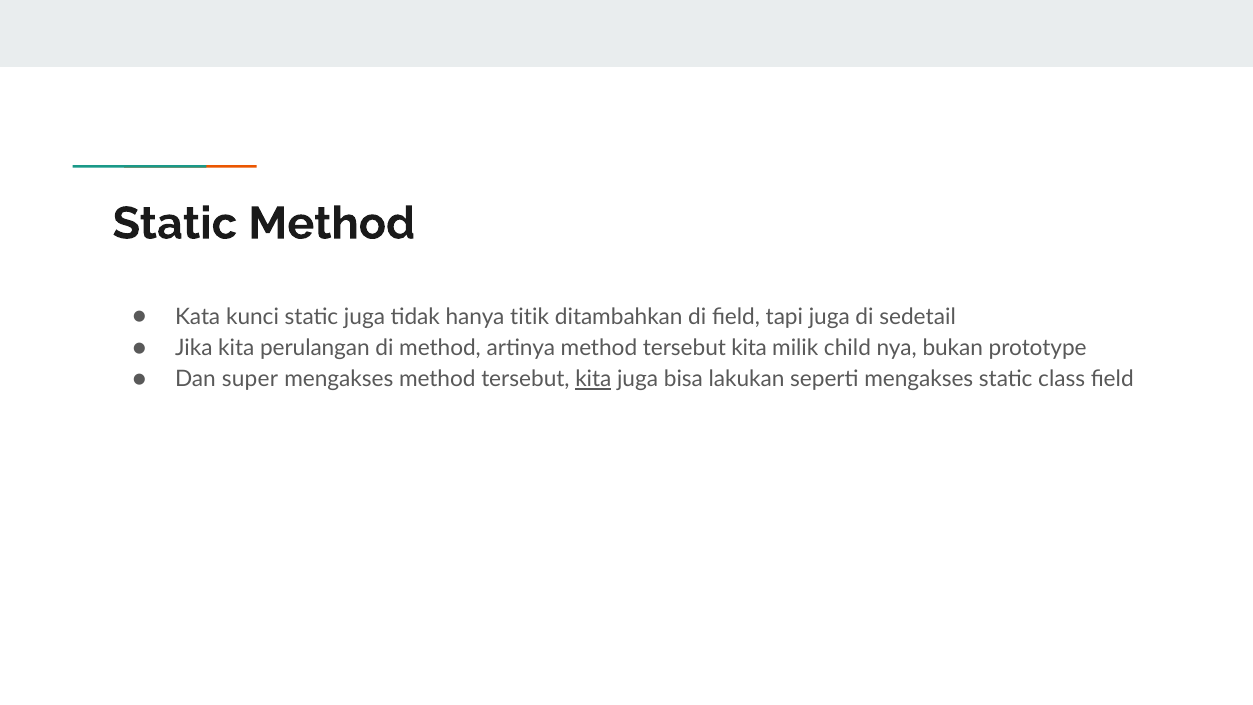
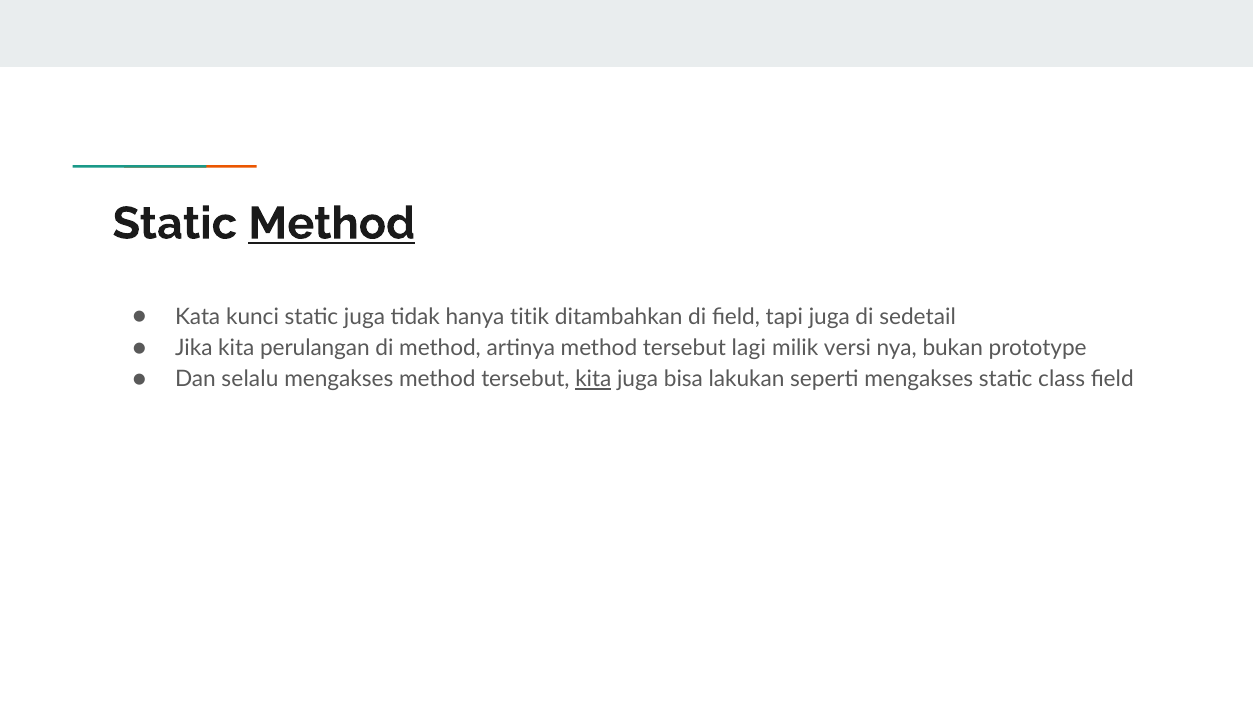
Method at (332, 224) underline: none -> present
artinya method tersebut kita: kita -> lagi
child: child -> versi
super: super -> selalu
